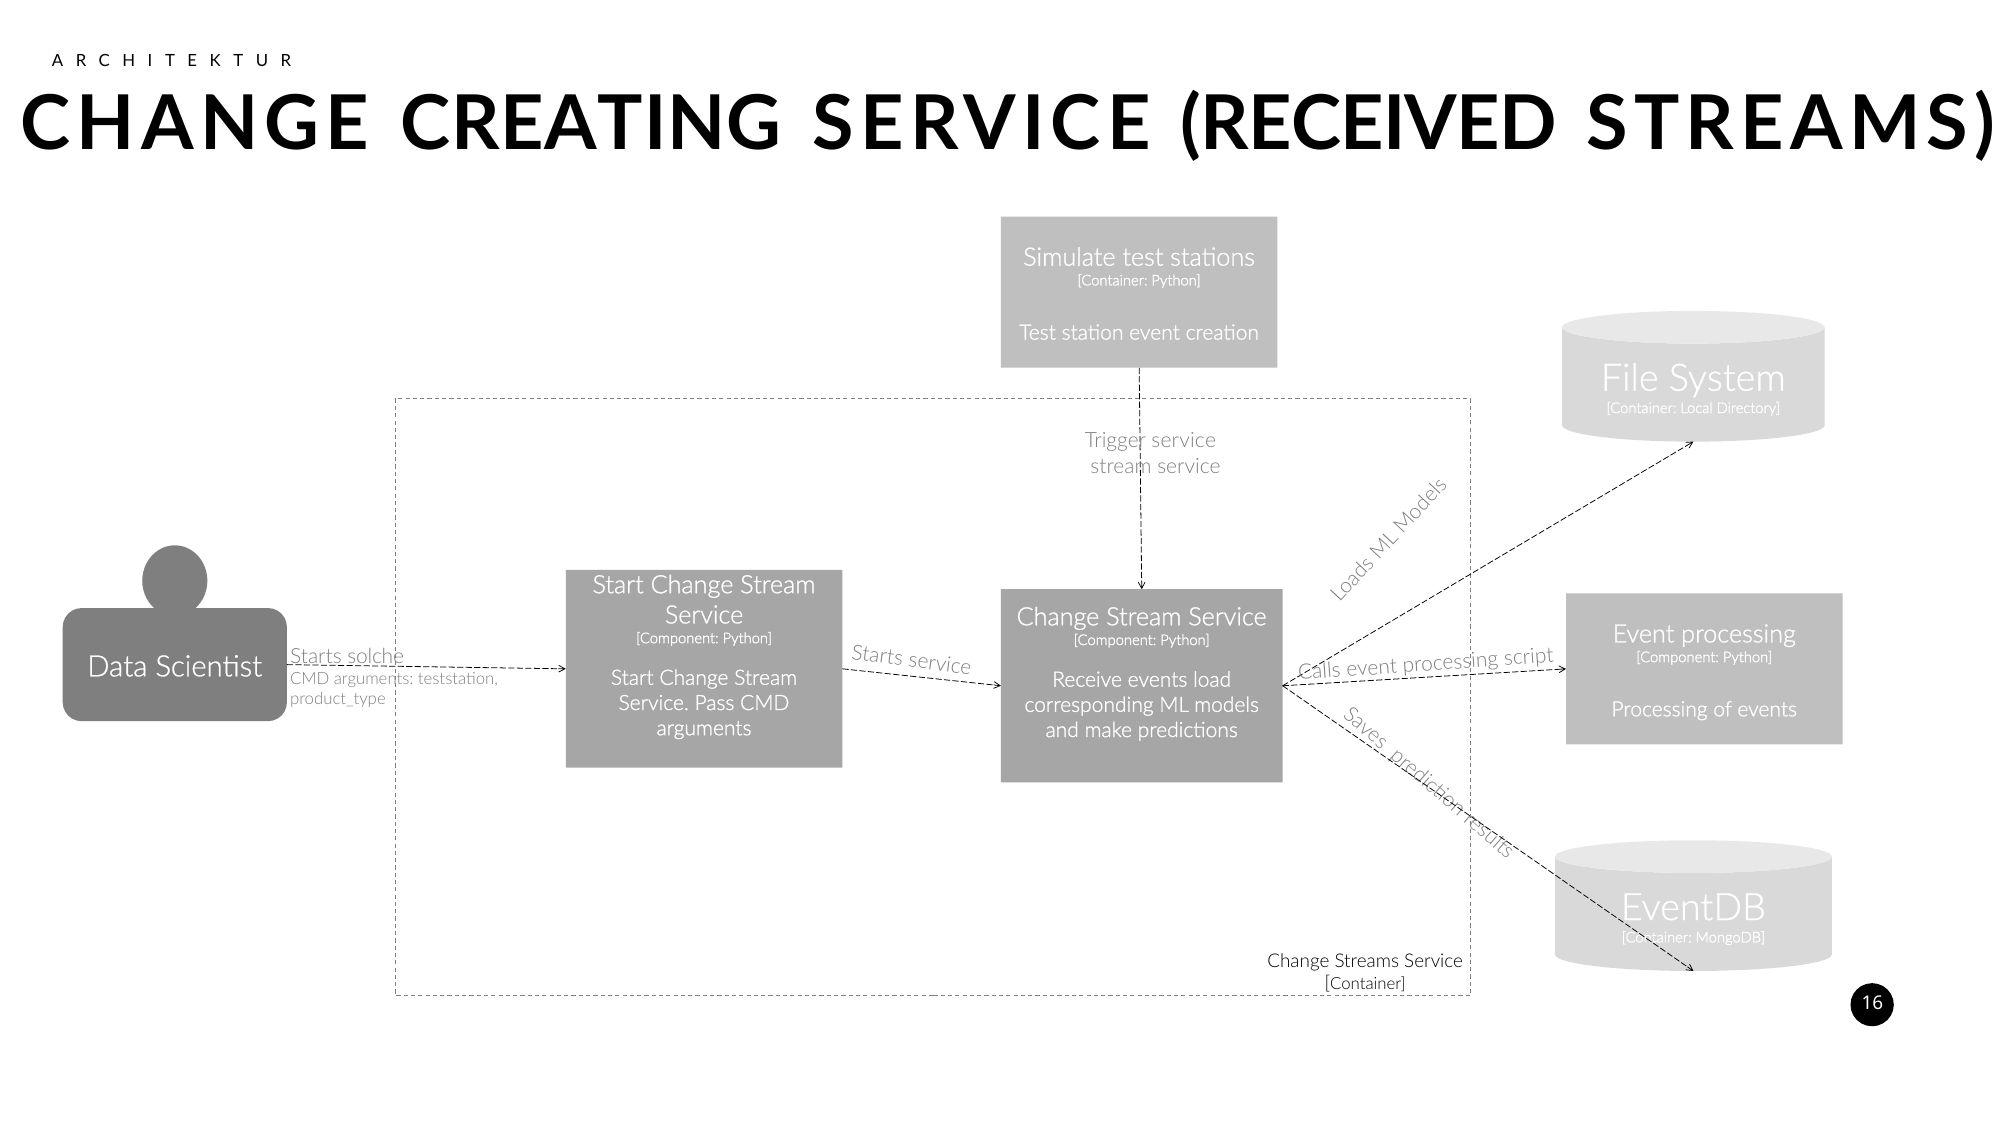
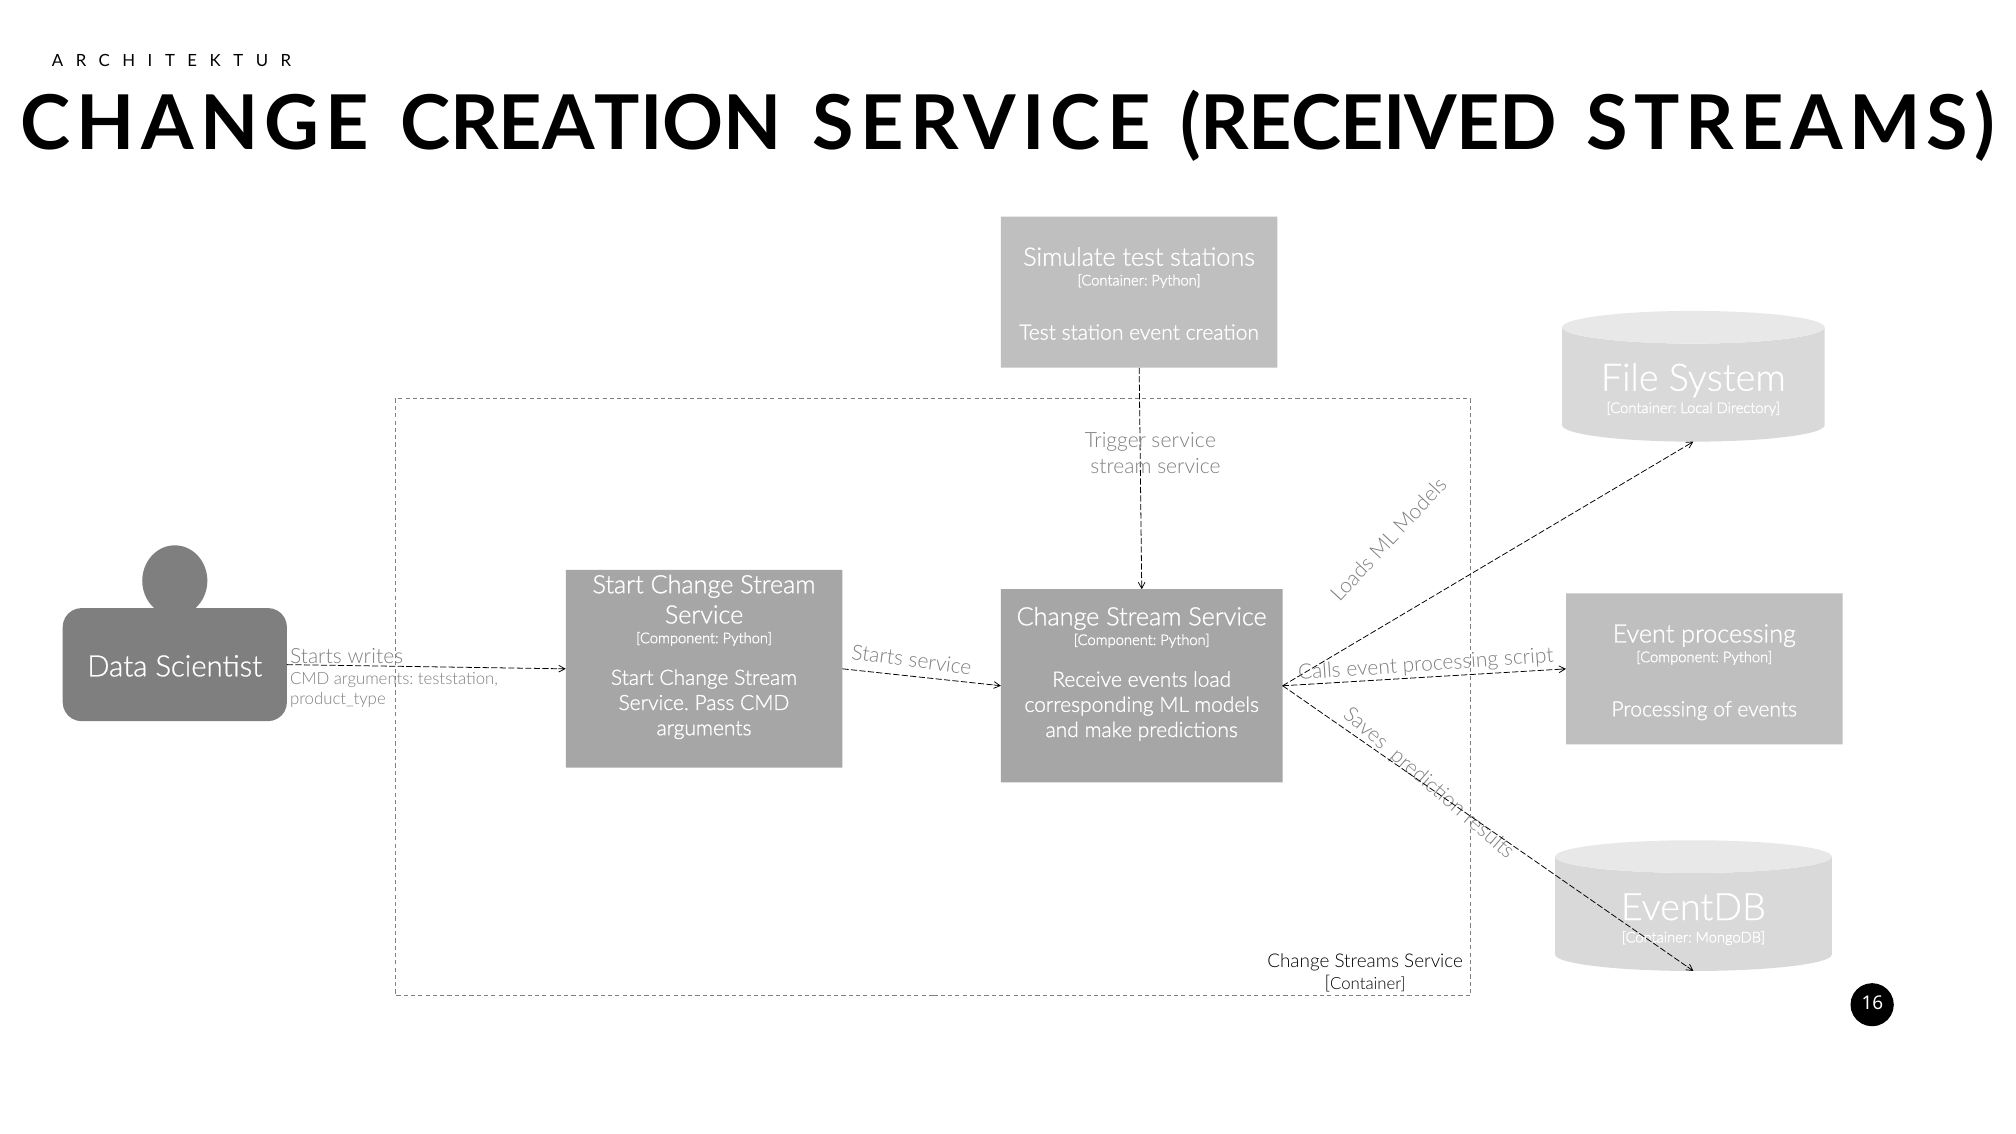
CHANGE CREATING: CREATING -> CREATION
solche: solche -> writes
